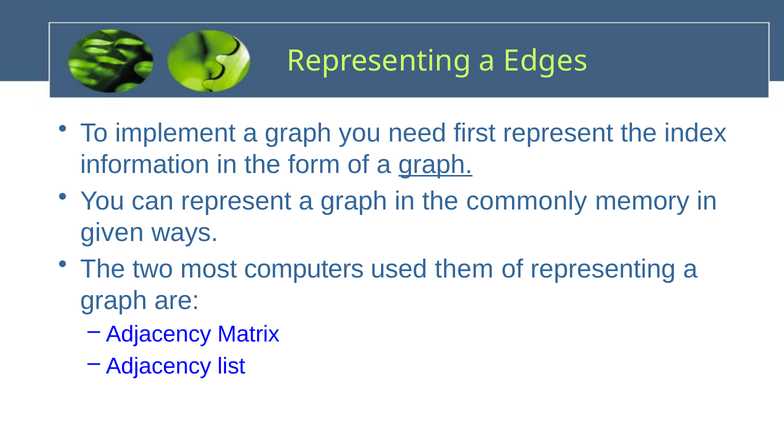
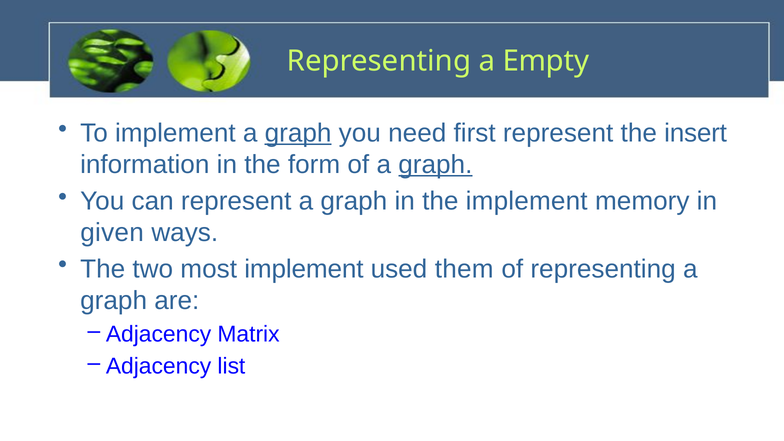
Edges: Edges -> Empty
graph at (298, 133) underline: none -> present
index: index -> insert
the commonly: commonly -> implement
most computers: computers -> implement
